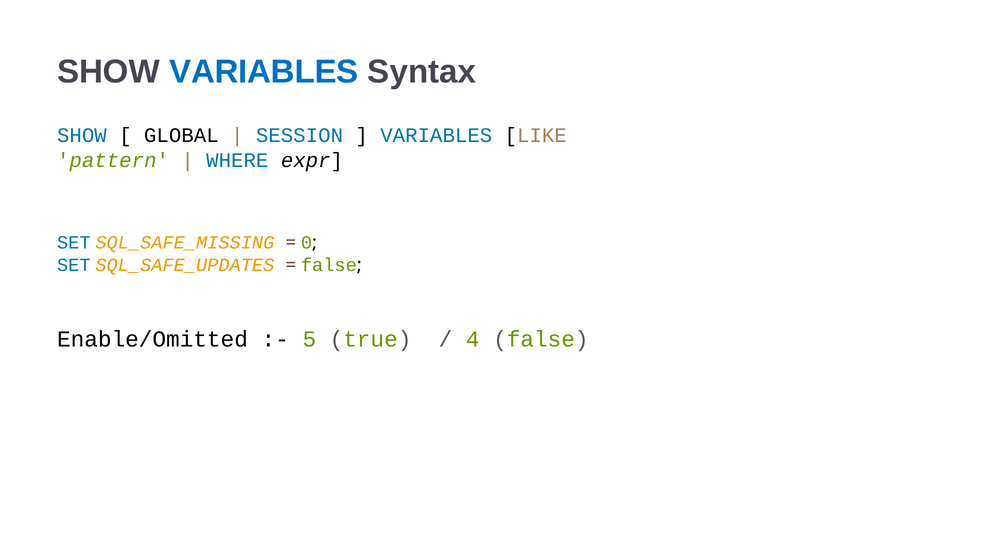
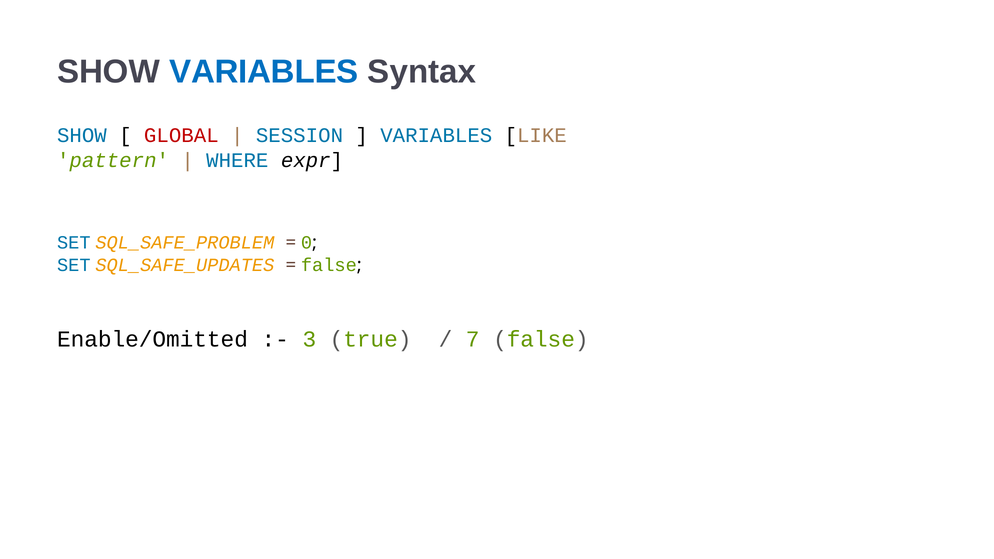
GLOBAL colour: black -> red
SQL_SAFE_MISSING: SQL_SAFE_MISSING -> SQL_SAFE_PROBLEM
5: 5 -> 3
4: 4 -> 7
